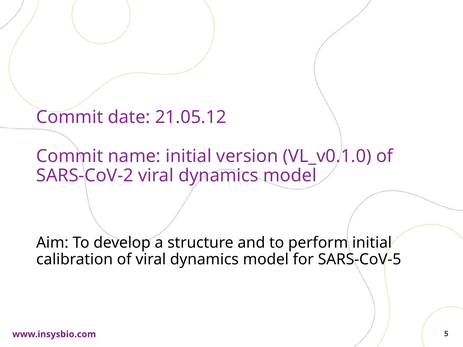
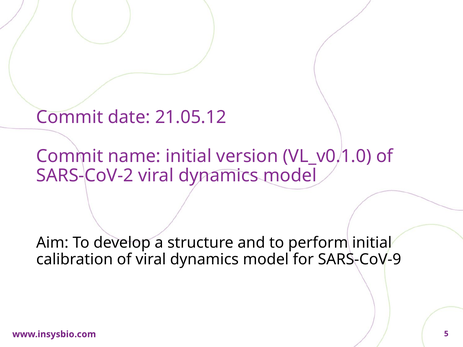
SARS-CoV-5: SARS-CoV-5 -> SARS-CoV-9
